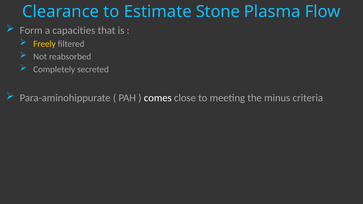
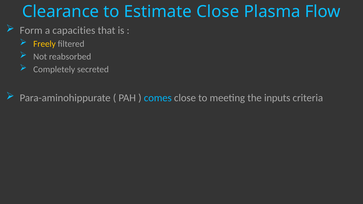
Estimate Stone: Stone -> Close
comes colour: white -> light blue
minus: minus -> inputs
